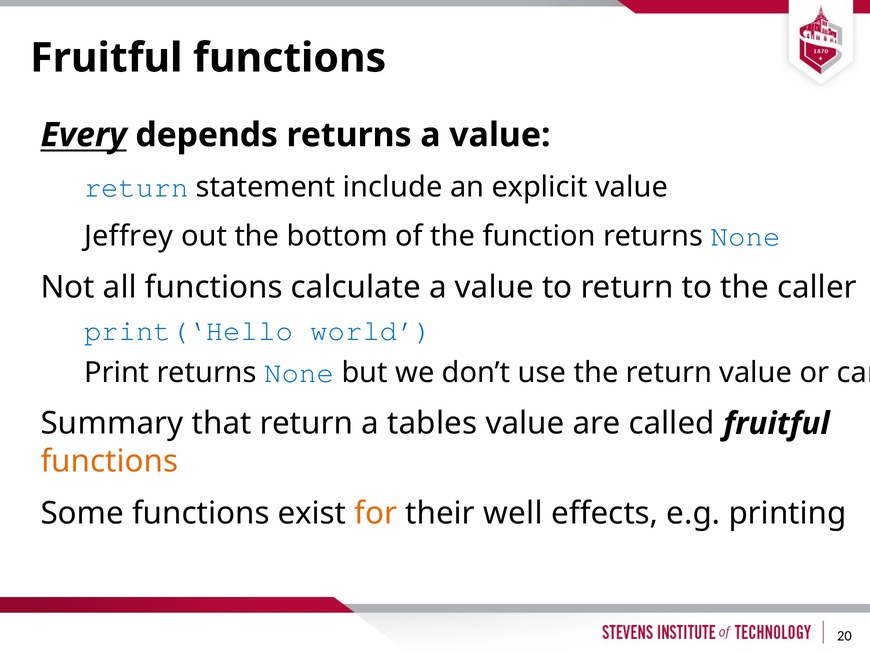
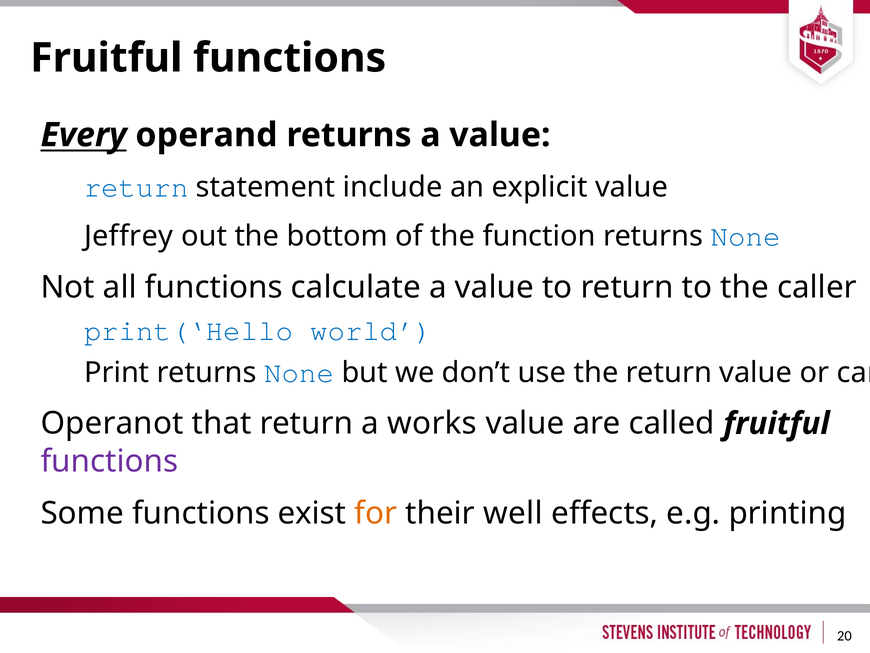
depends: depends -> operand
Summary: Summary -> Operanot
tables: tables -> works
functions at (109, 461) colour: orange -> purple
